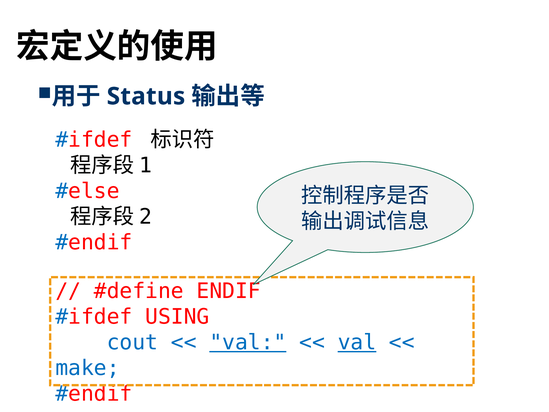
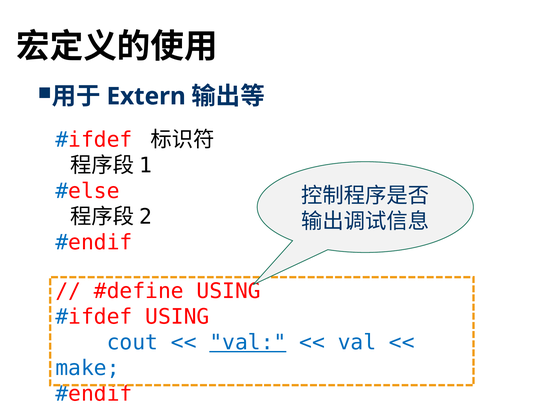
Status: Status -> Extern
ENDIF at (229, 291): ENDIF -> USING
val at (357, 342) underline: present -> none
